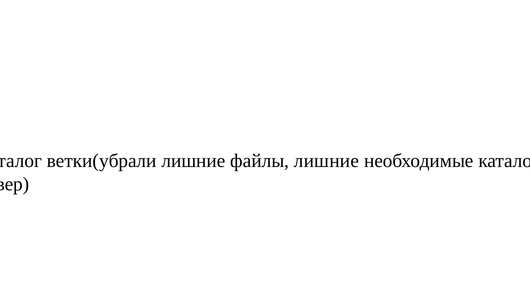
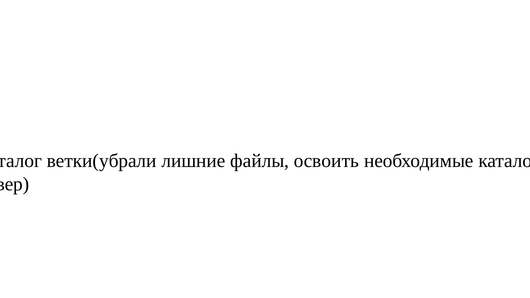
файлы лишние: лишние -> освоить
